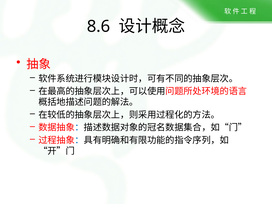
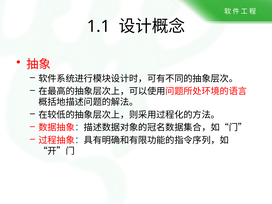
8.6: 8.6 -> 1.1
